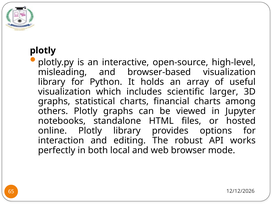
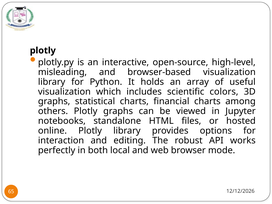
larger: larger -> colors
